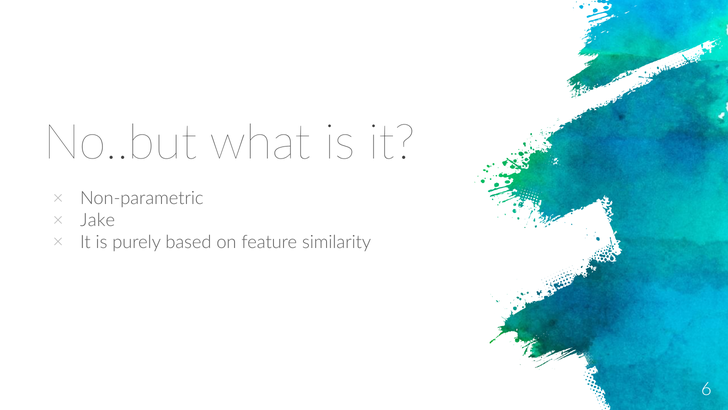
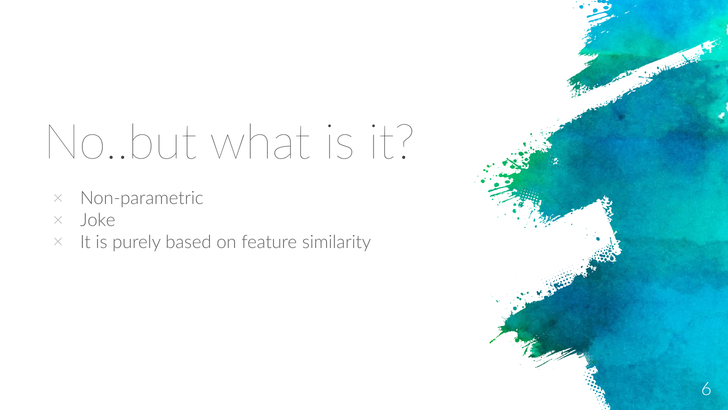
Jake: Jake -> Joke
